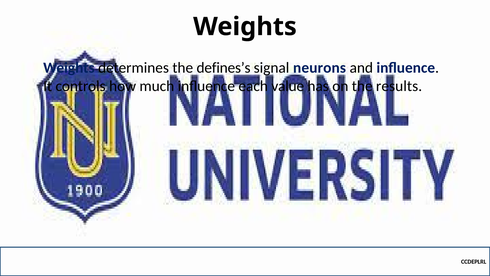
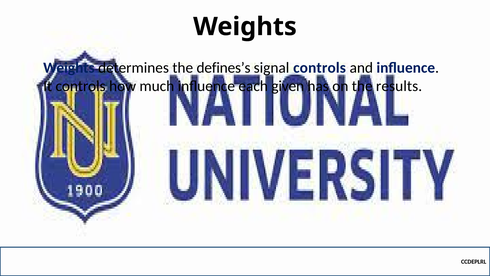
signal neurons: neurons -> controls
value: value -> given
